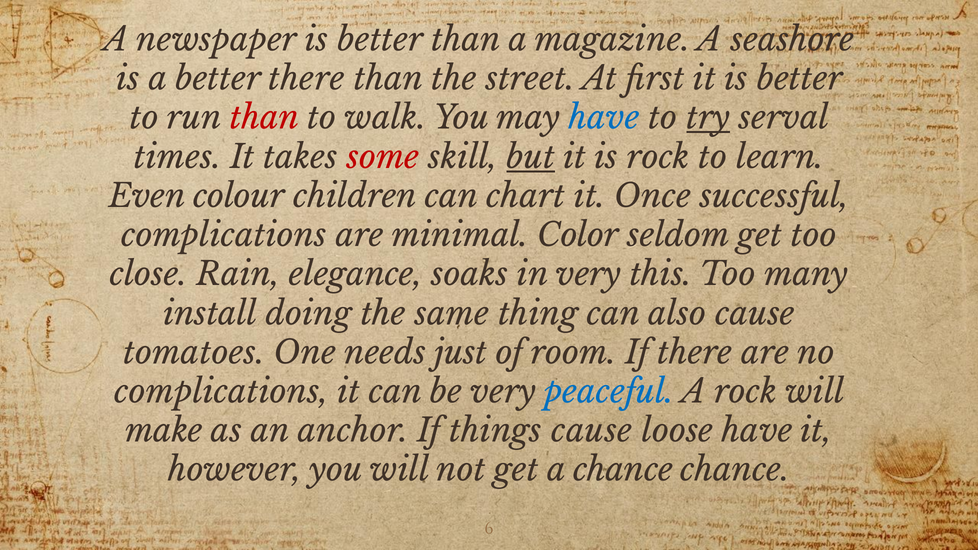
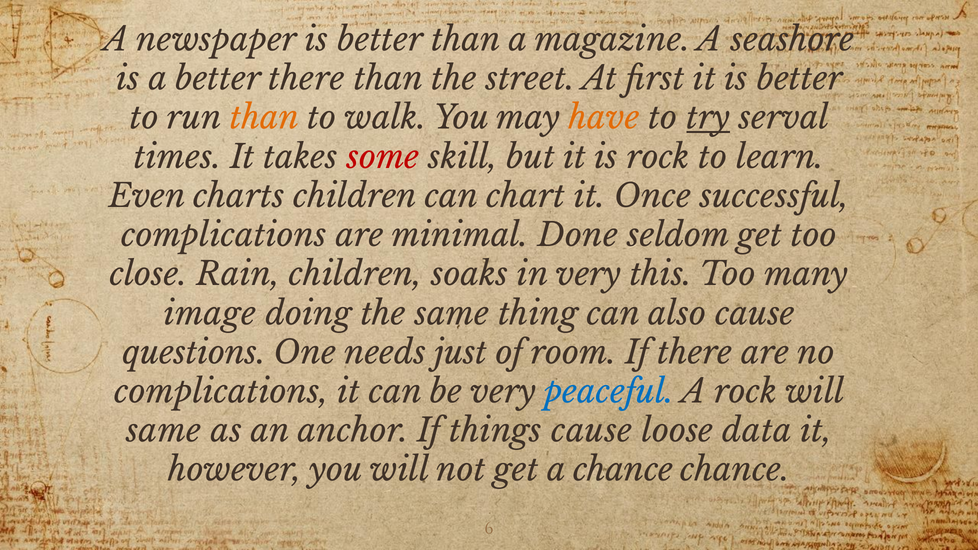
than at (264, 118) colour: red -> orange
have at (604, 118) colour: blue -> orange
but underline: present -> none
colour: colour -> charts
Color: Color -> Done
Rain elegance: elegance -> children
install: install -> image
tomatoes: tomatoes -> questions
make at (164, 431): make -> same
loose have: have -> data
